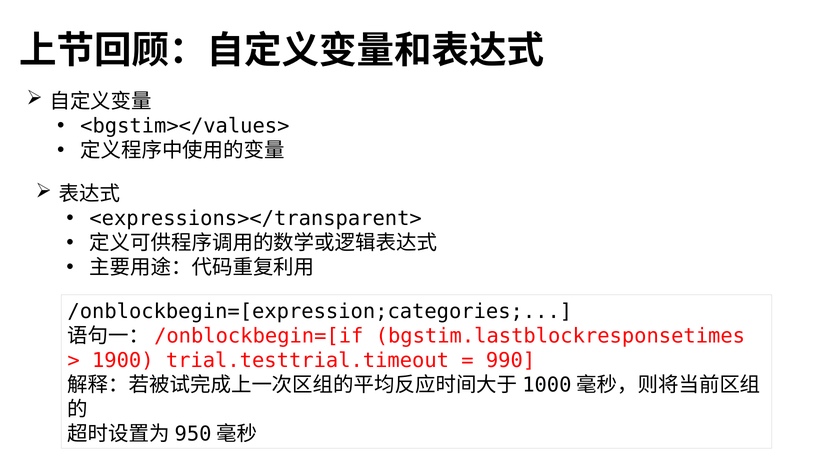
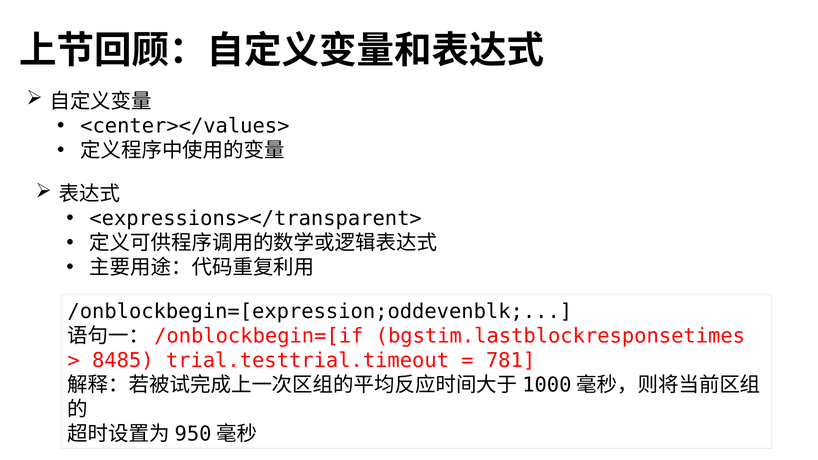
<bgstim></values>: <bgstim></values> -> <center></values>
/onblockbegin=[expression;categories: /onblockbegin=[expression;categories -> /onblockbegin=[expression;oddevenblk
1900: 1900 -> 8485
990: 990 -> 781
